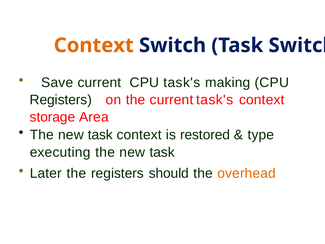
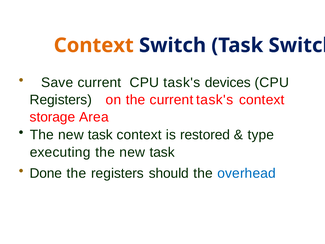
making: making -> devices
Later: Later -> Done
overhead colour: orange -> blue
